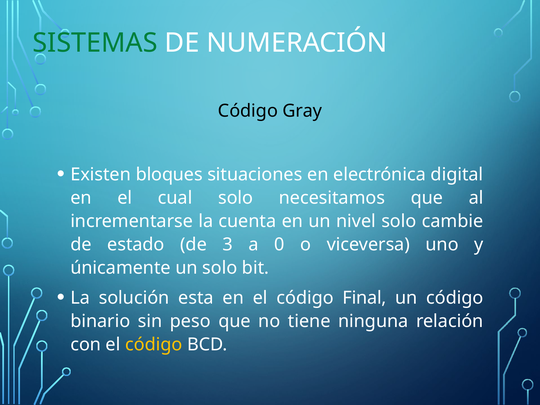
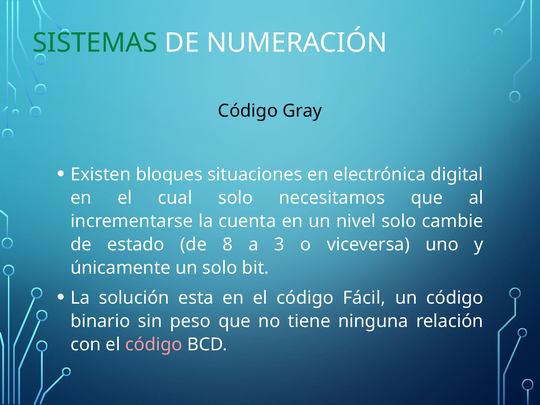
3: 3 -> 8
0: 0 -> 3
Final: Final -> Fácil
código at (154, 344) colour: yellow -> pink
